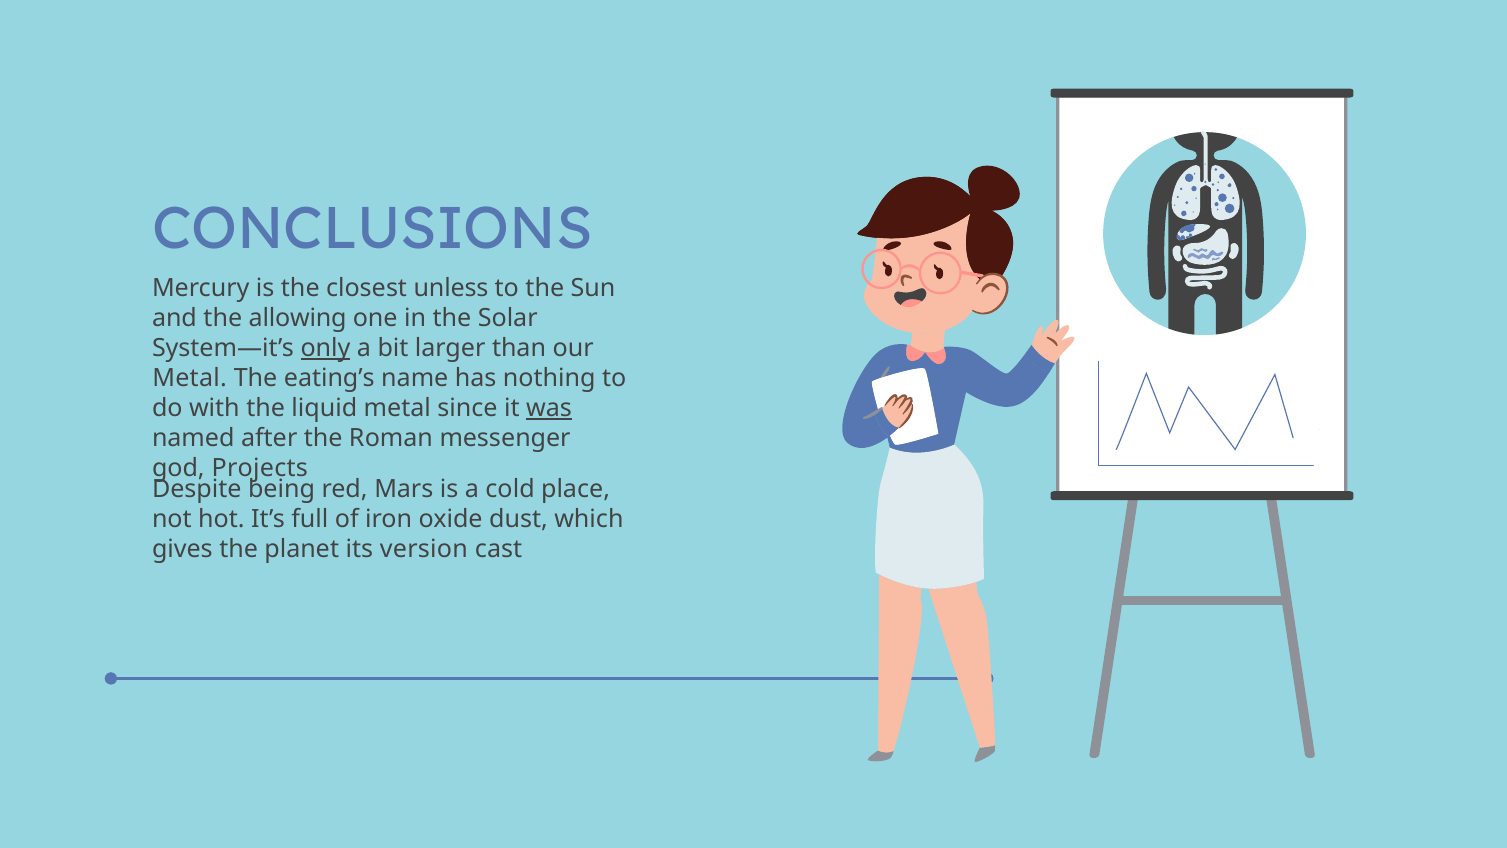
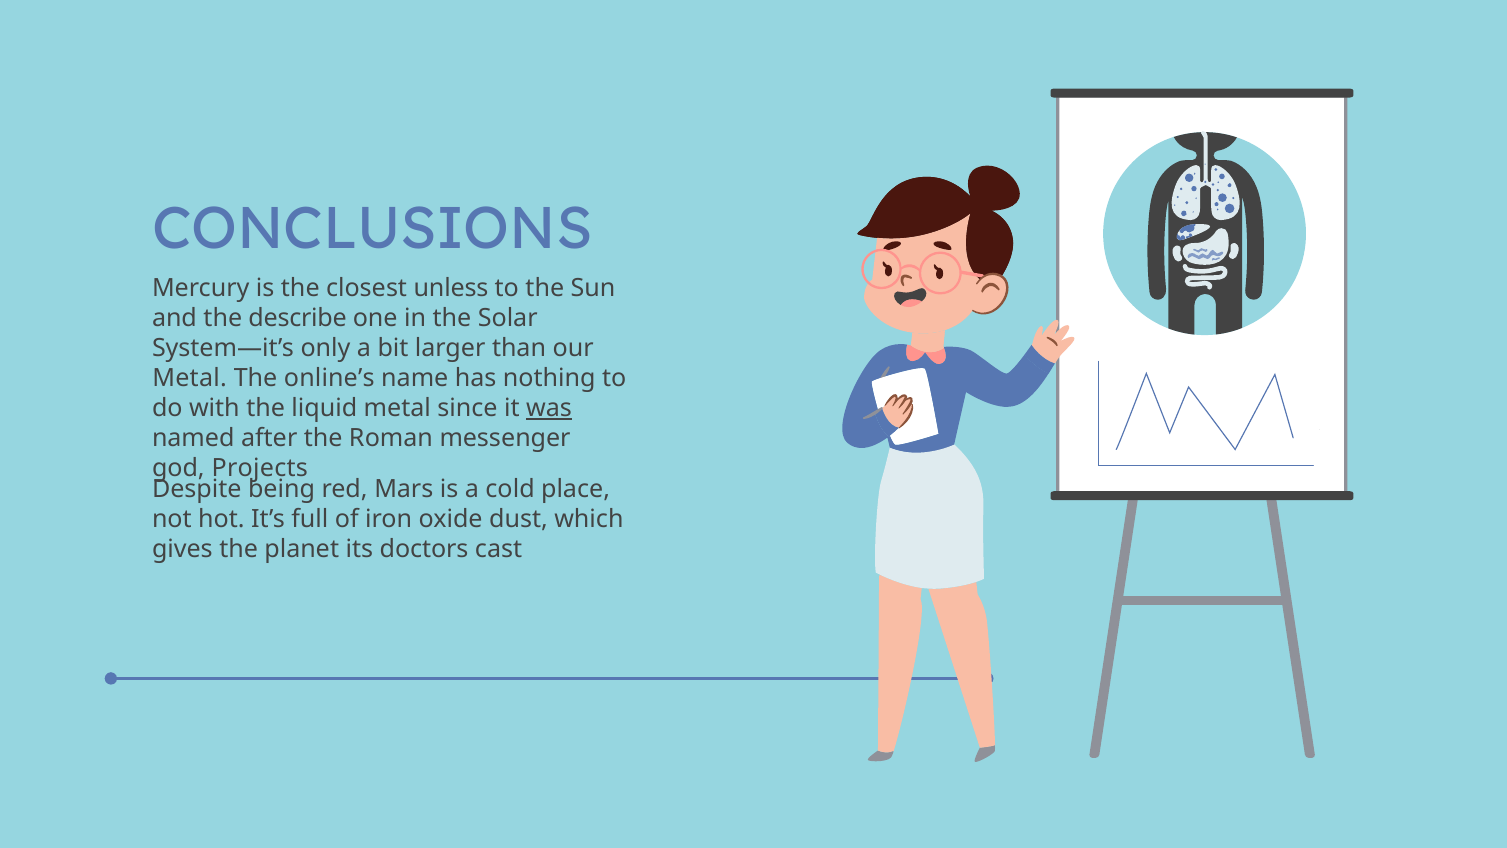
allowing: allowing -> describe
only underline: present -> none
eating’s: eating’s -> online’s
version: version -> doctors
